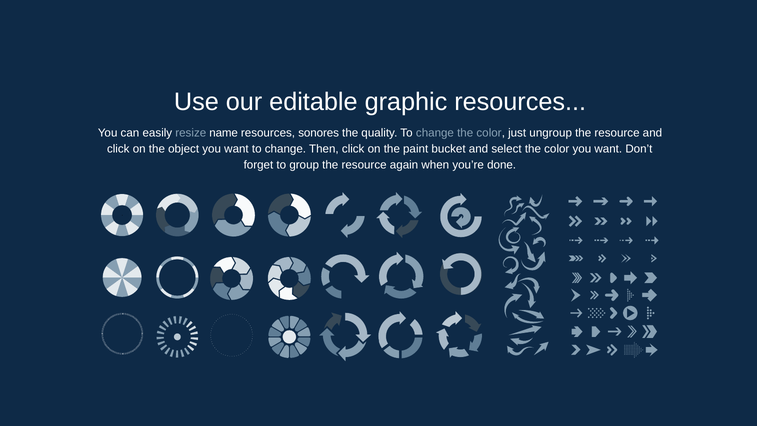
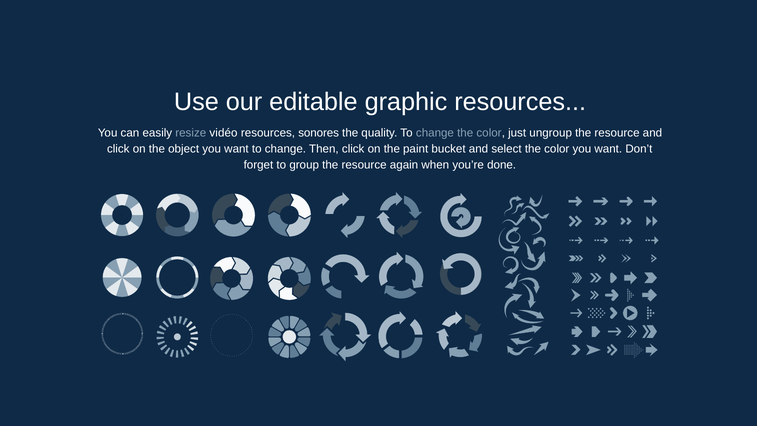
name: name -> vidéo
